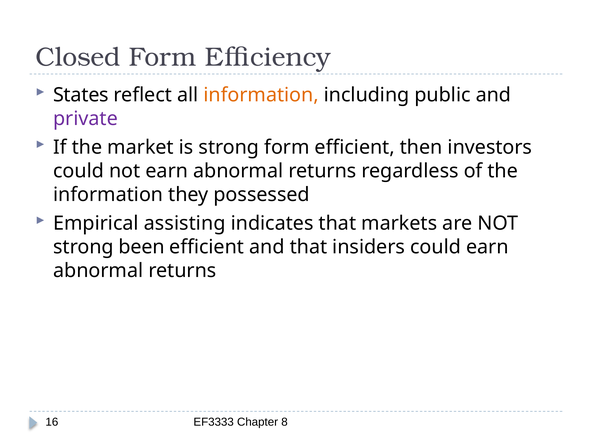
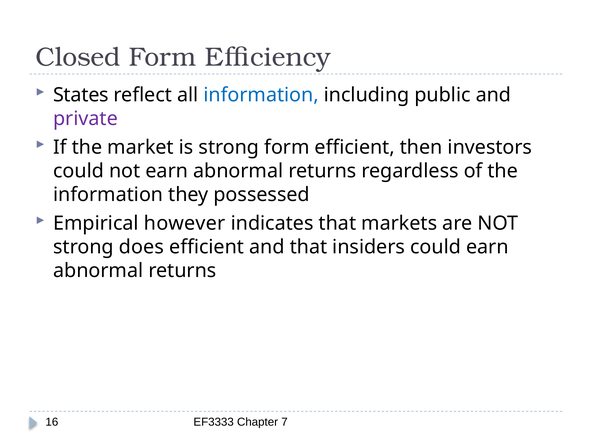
information at (261, 95) colour: orange -> blue
assisting: assisting -> however
been: been -> does
8: 8 -> 7
